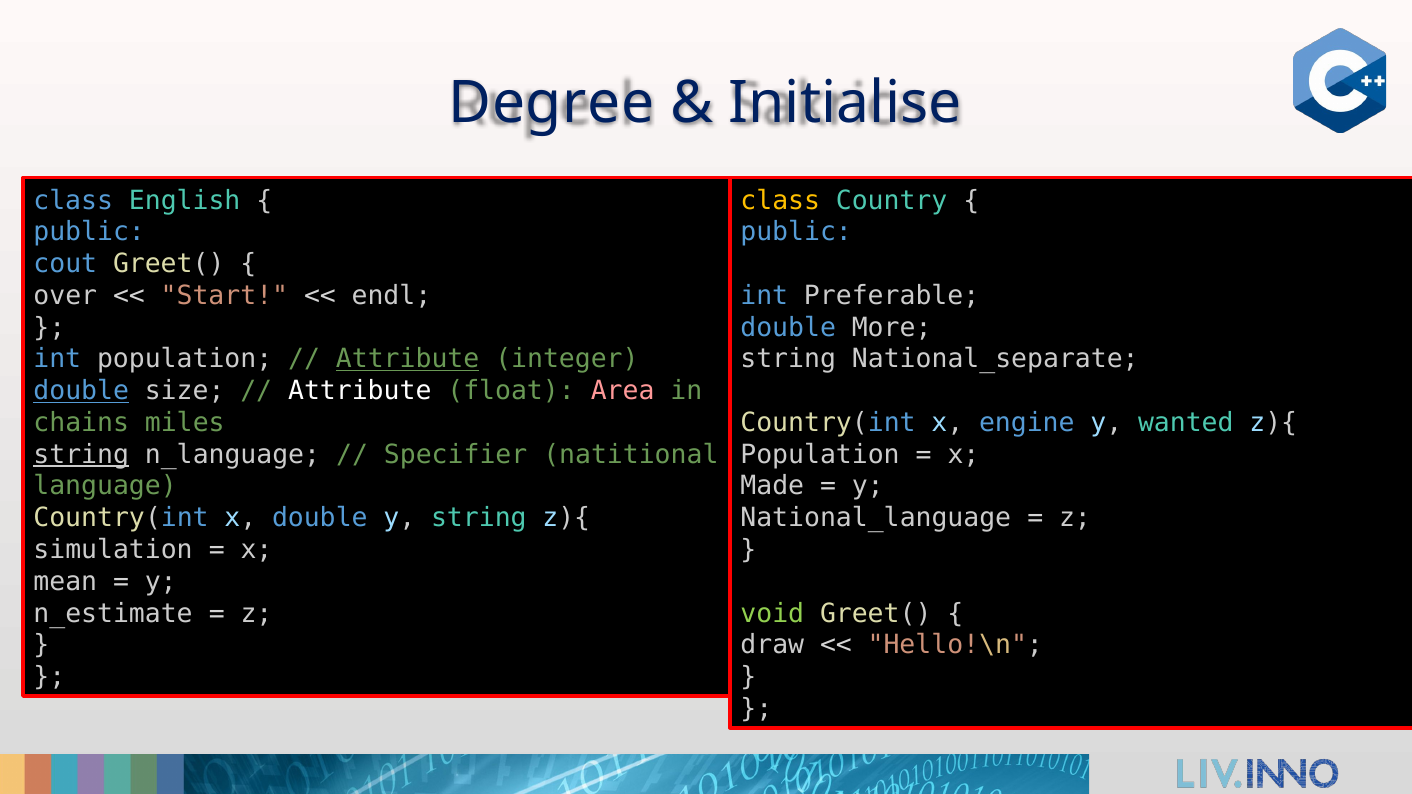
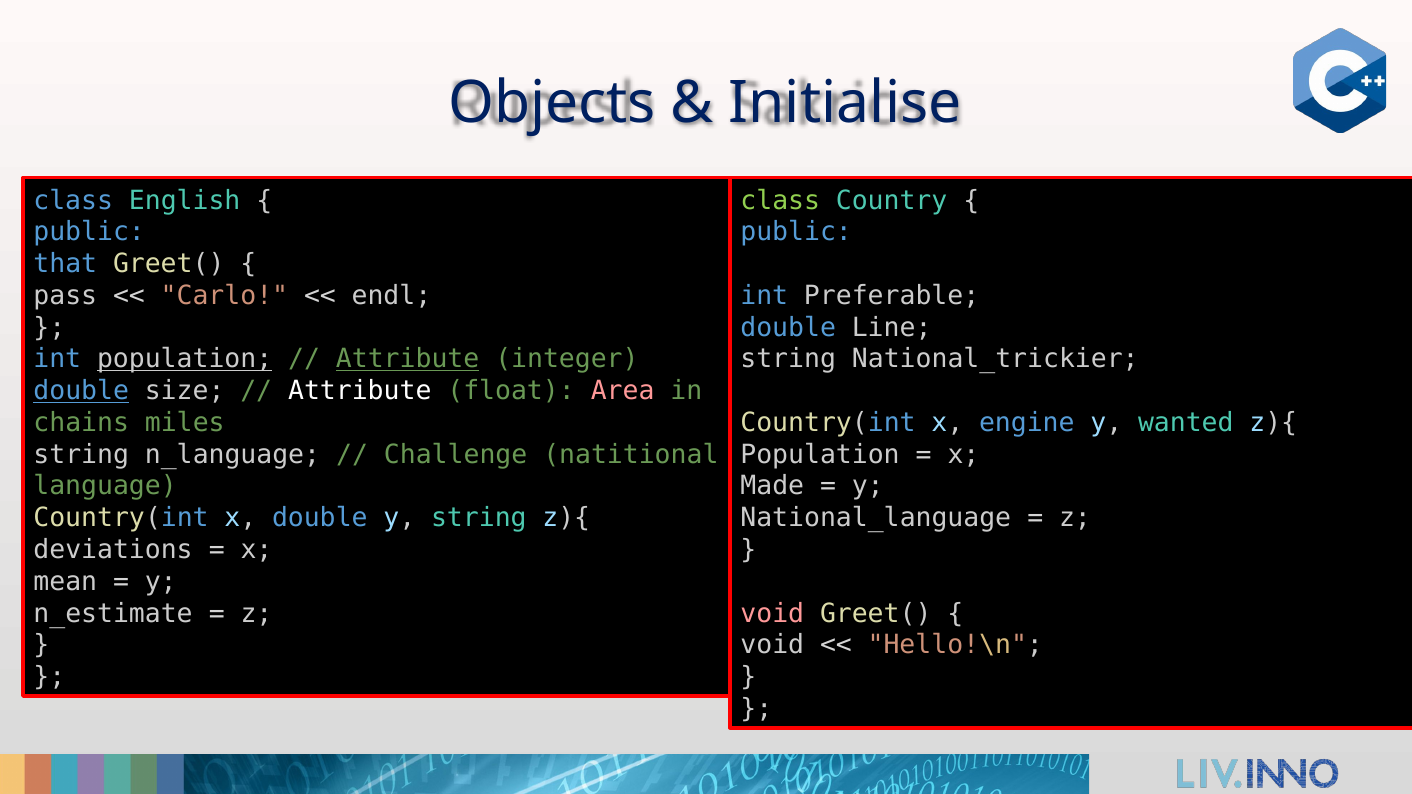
Degree: Degree -> Objects
class at (780, 200) colour: yellow -> light green
cout: cout -> that
over: over -> pass
Start: Start -> Carlo
More: More -> Line
population at (185, 359) underline: none -> present
National_separate: National_separate -> National_trickier
string at (81, 455) underline: present -> none
Specifier: Specifier -> Challenge
simulation: simulation -> deviations
void at (772, 613) colour: light green -> pink
draw at (772, 645): draw -> void
